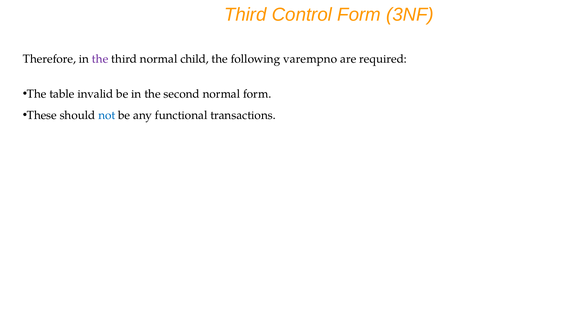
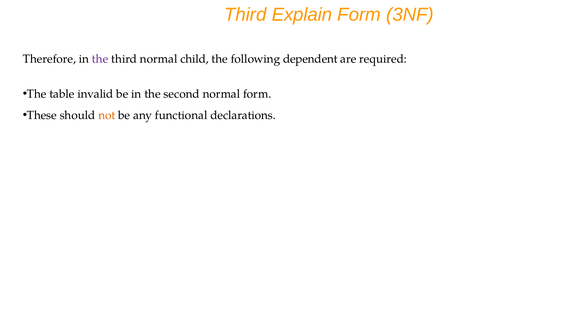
Control: Control -> Explain
varempno: varempno -> dependent
not colour: blue -> orange
transactions: transactions -> declarations
